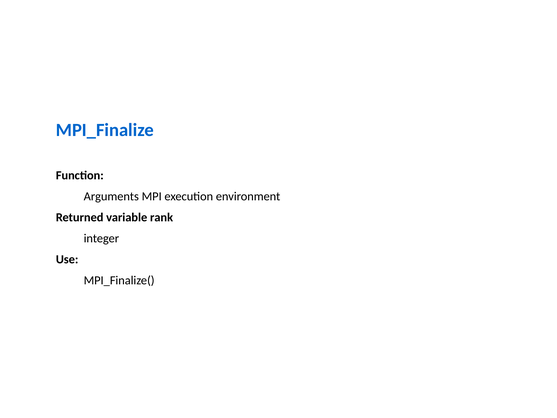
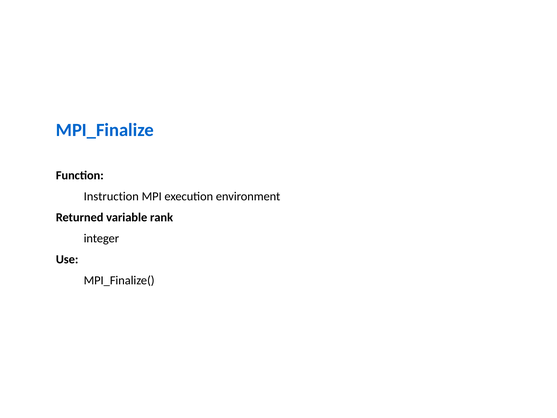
Arguments: Arguments -> Instruction
